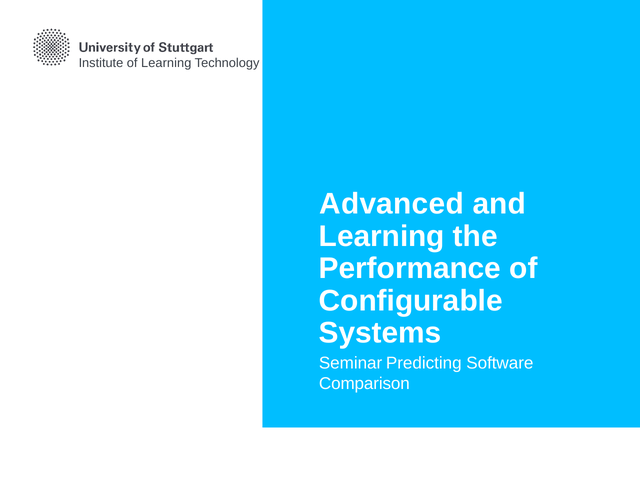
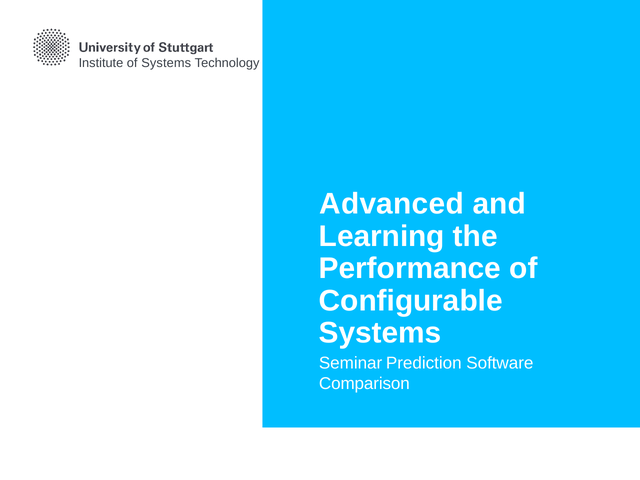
of Learning: Learning -> Systems
Predicting: Predicting -> Prediction
